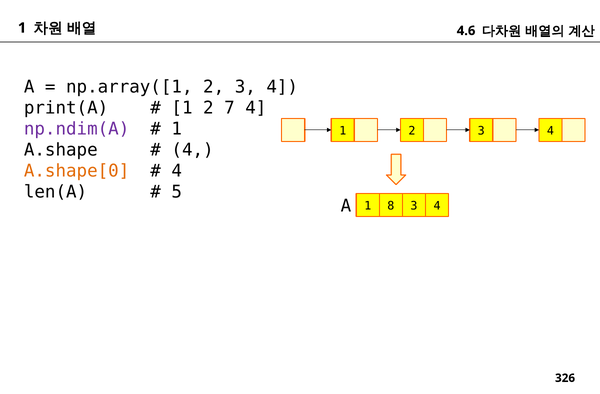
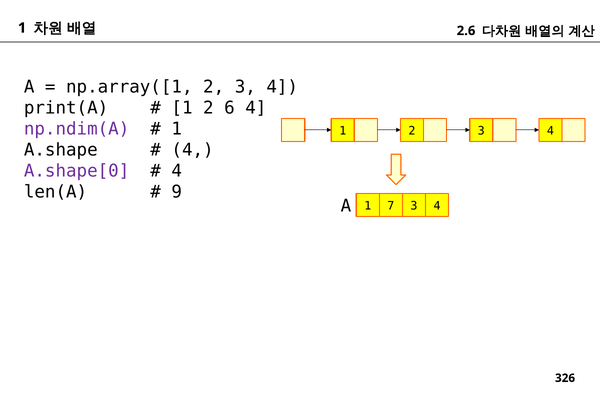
4.6: 4.6 -> 2.6
7: 7 -> 6
A.shape[0 colour: orange -> purple
5: 5 -> 9
8: 8 -> 7
